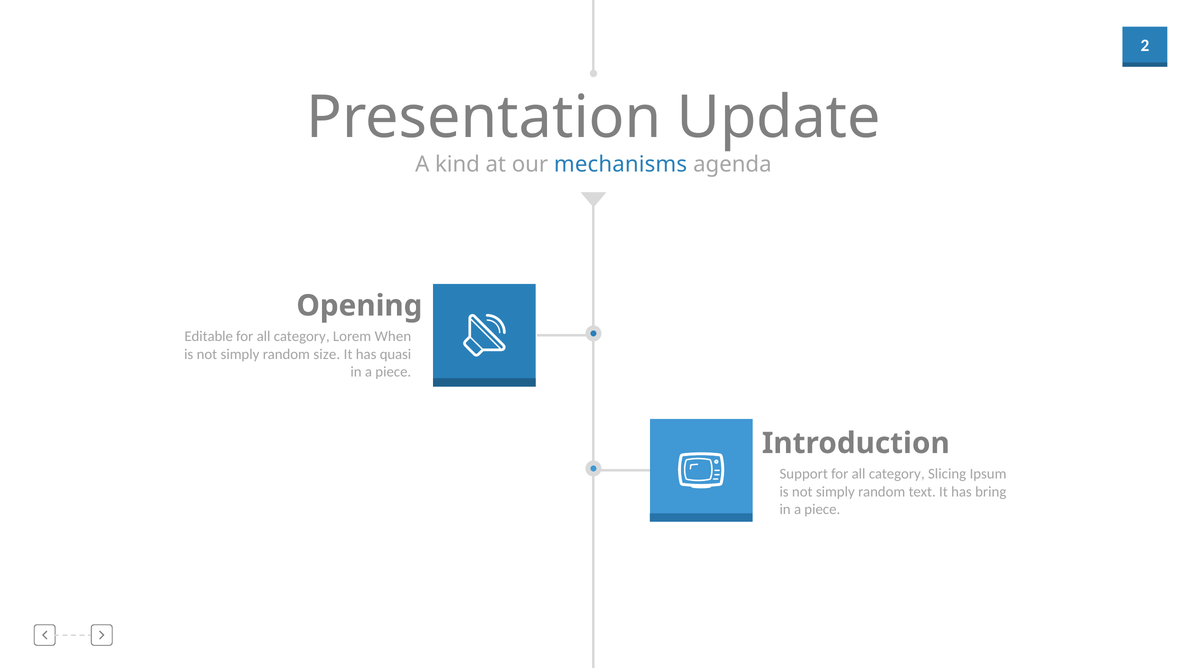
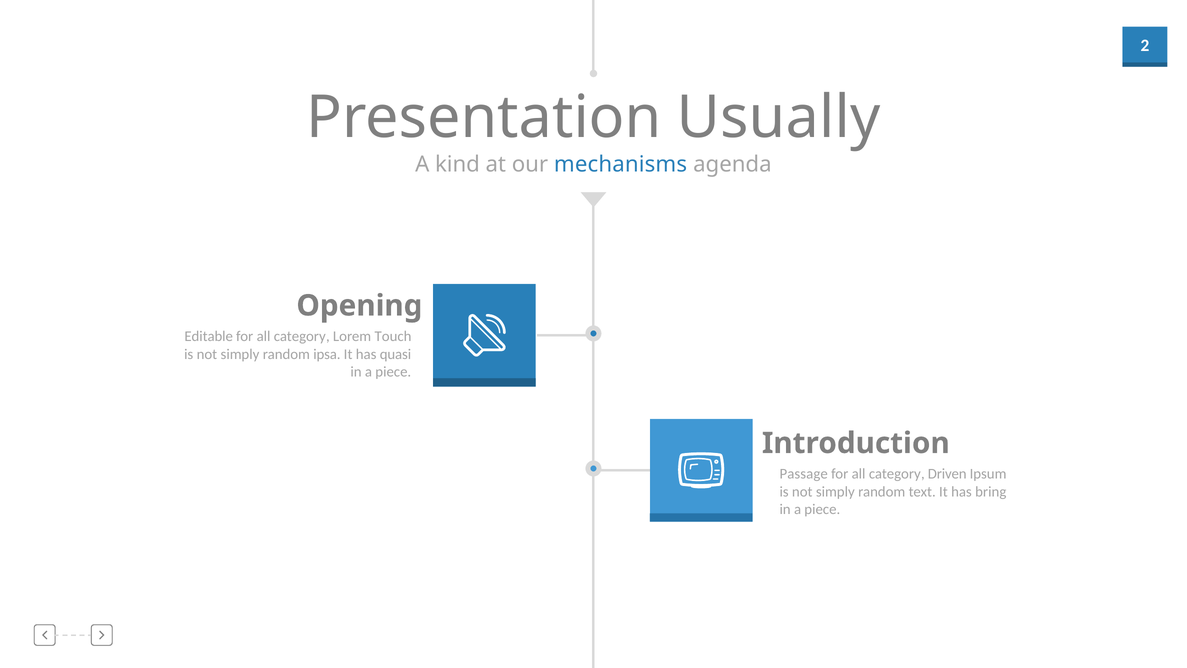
Update: Update -> Usually
When: When -> Touch
size: size -> ipsa
Support: Support -> Passage
Slicing: Slicing -> Driven
